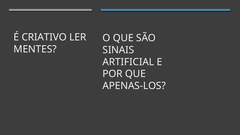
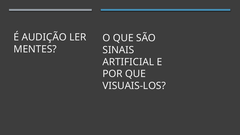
CRIATIVO: CRIATIVO -> AUDIÇÃO
APENAS-LOS: APENAS-LOS -> VISUAIS-LOS
